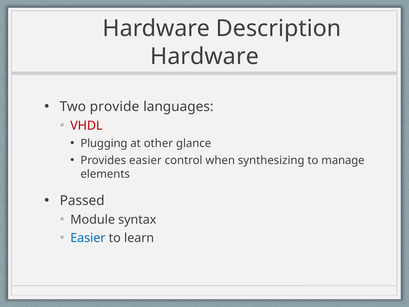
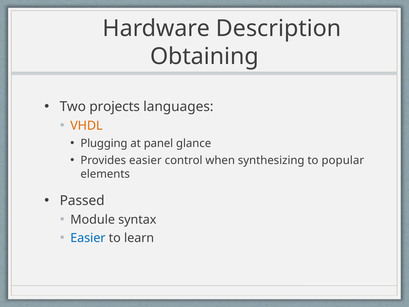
Hardware at (204, 56): Hardware -> Obtaining
provide: provide -> projects
VHDL colour: red -> orange
other: other -> panel
manage: manage -> popular
